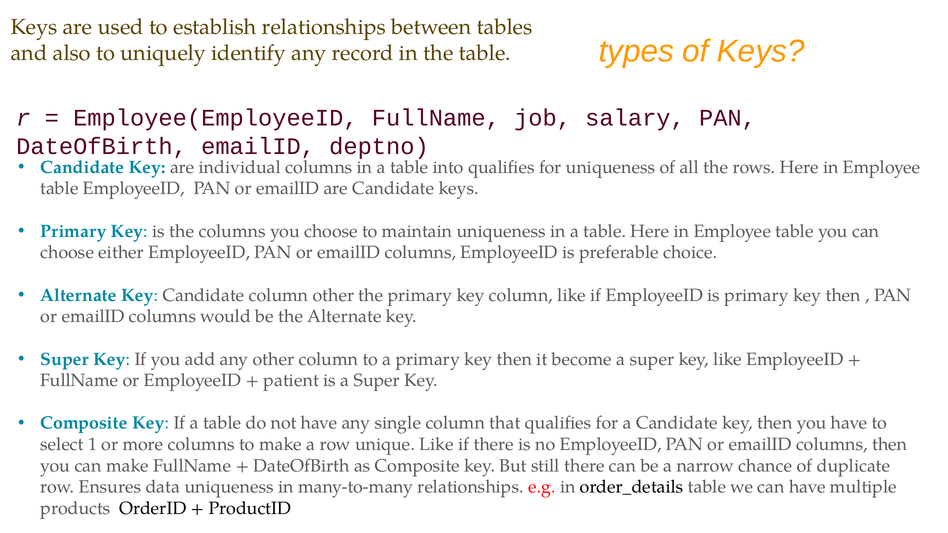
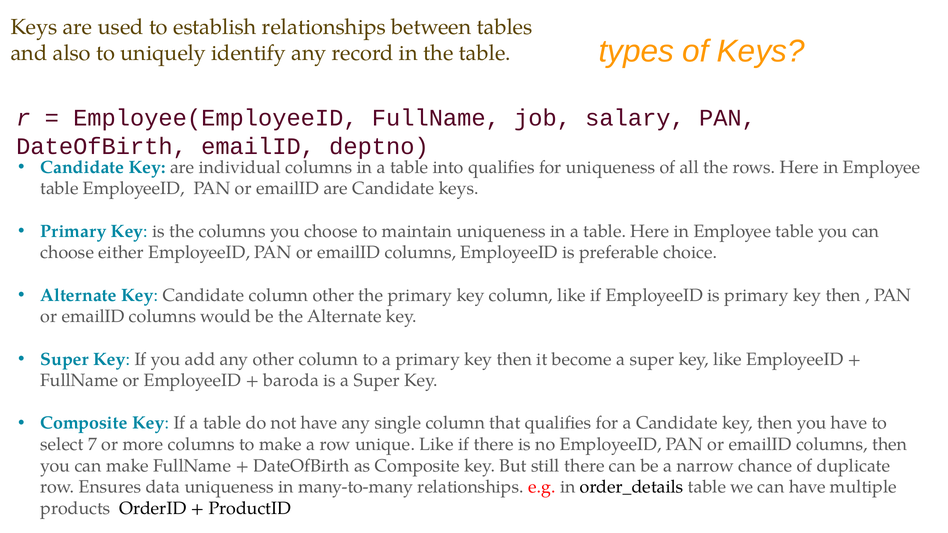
patient: patient -> baroda
1: 1 -> 7
